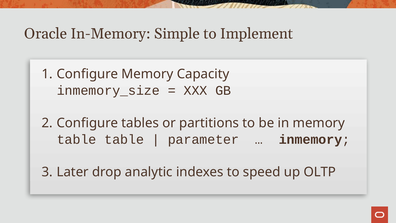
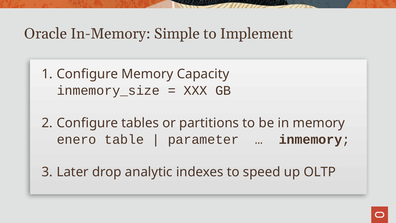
table at (77, 139): table -> enero
